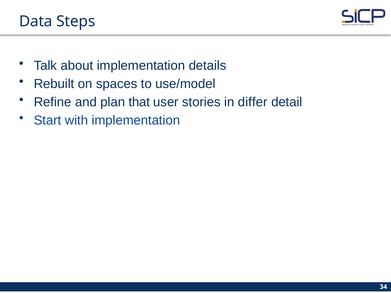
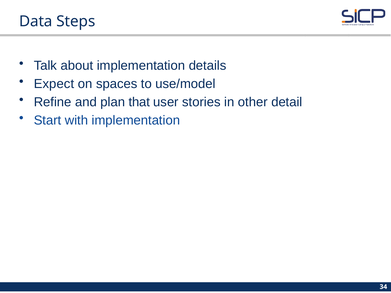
Rebuilt: Rebuilt -> Expect
differ: differ -> other
